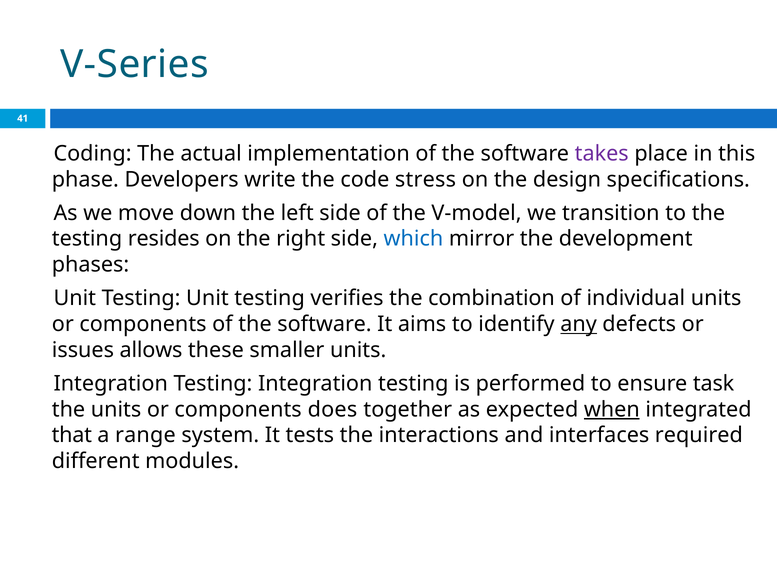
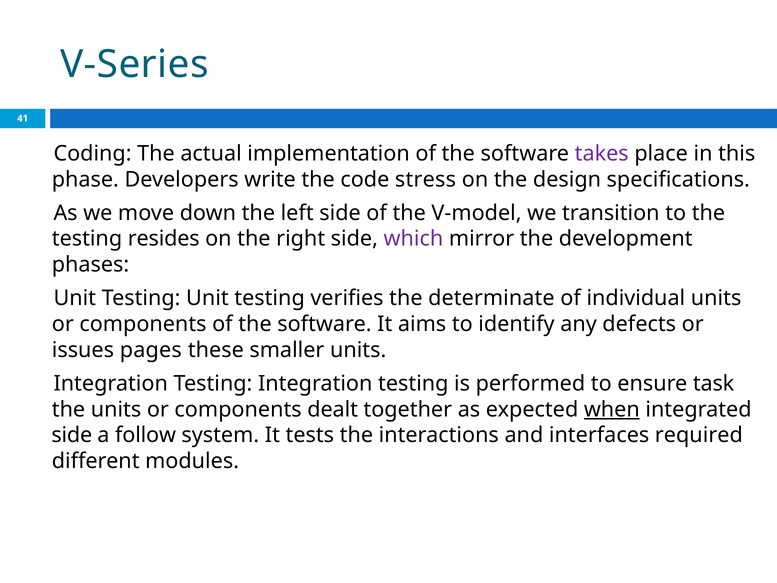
which colour: blue -> purple
combination: combination -> determinate
any underline: present -> none
allows: allows -> pages
does: does -> dealt
that at (72, 435): that -> side
range: range -> follow
